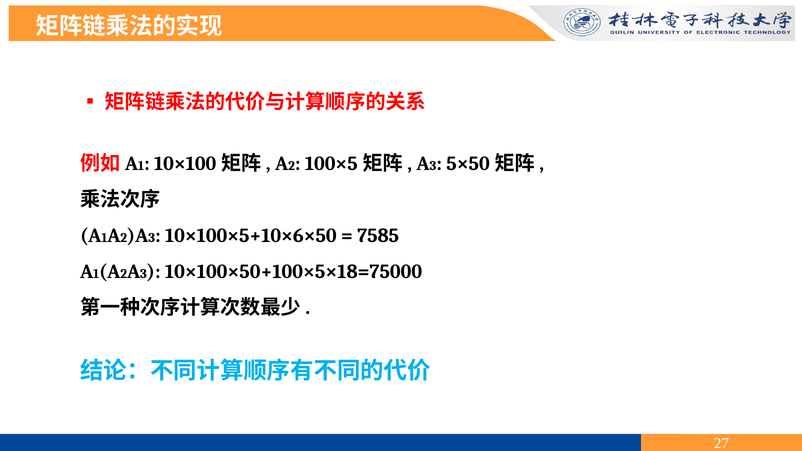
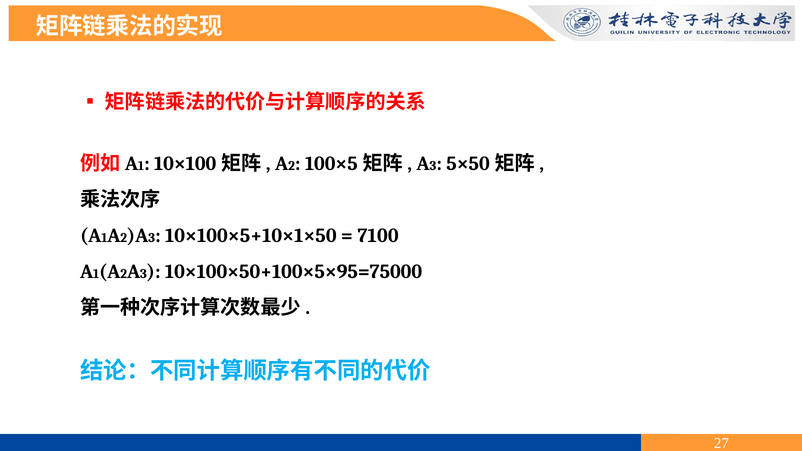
10×100×5+10×6×50: 10×100×5+10×6×50 -> 10×100×5+10×1×50
7585: 7585 -> 7100
10×100×50+100×5×18=75000: 10×100×50+100×5×18=75000 -> 10×100×50+100×5×95=75000
